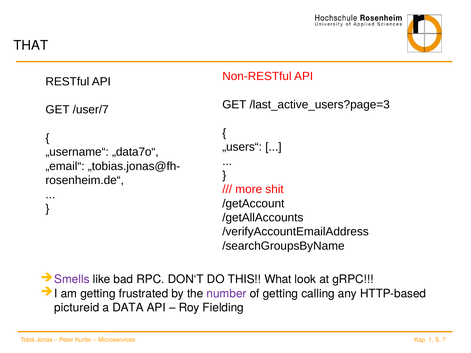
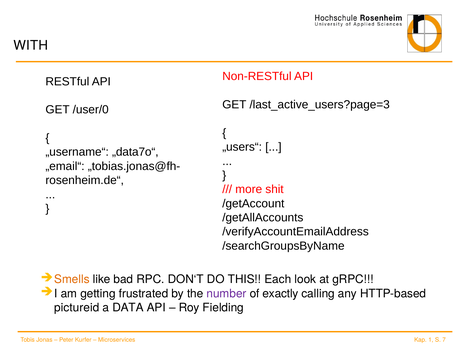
THAT: THAT -> WITH
/user/7: /user/7 -> /user/0
Smells colour: purple -> orange
What: What -> Each
of getting: getting -> exactly
